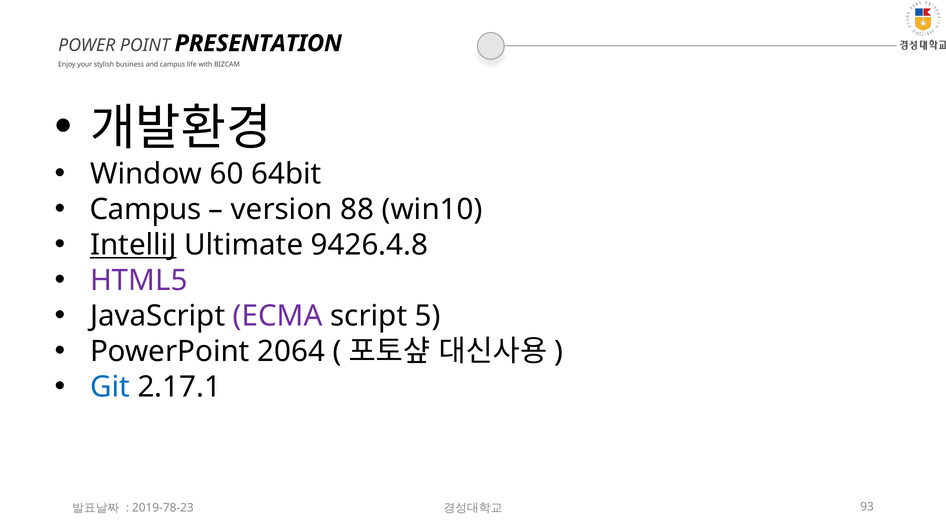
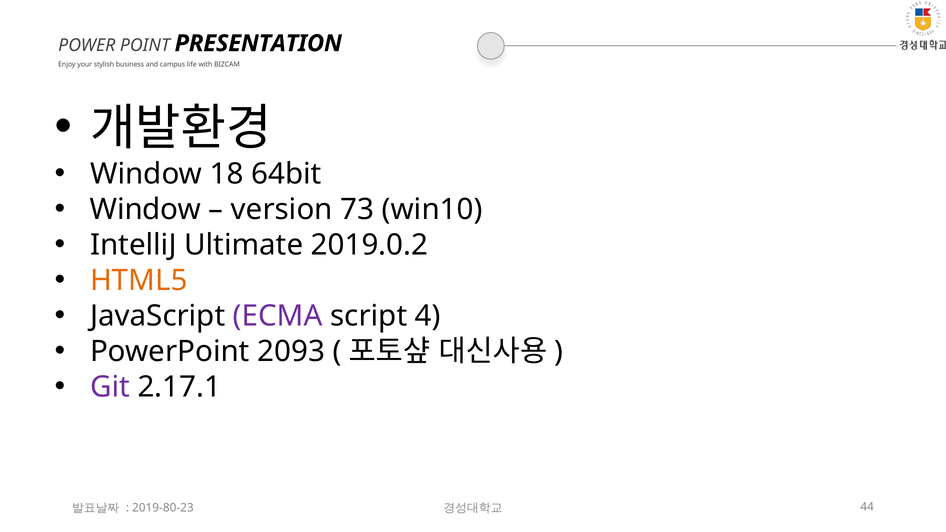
60: 60 -> 18
Campus at (146, 210): Campus -> Window
88: 88 -> 73
IntelliJ underline: present -> none
9426.4.8: 9426.4.8 -> 2019.0.2
HTML5 colour: purple -> orange
5: 5 -> 4
2064: 2064 -> 2093
Git colour: blue -> purple
2019-78-23: 2019-78-23 -> 2019-80-23
93: 93 -> 44
